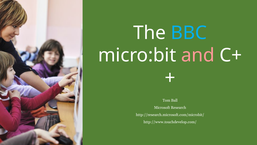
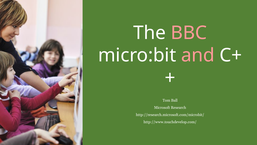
BBC colour: light blue -> pink
